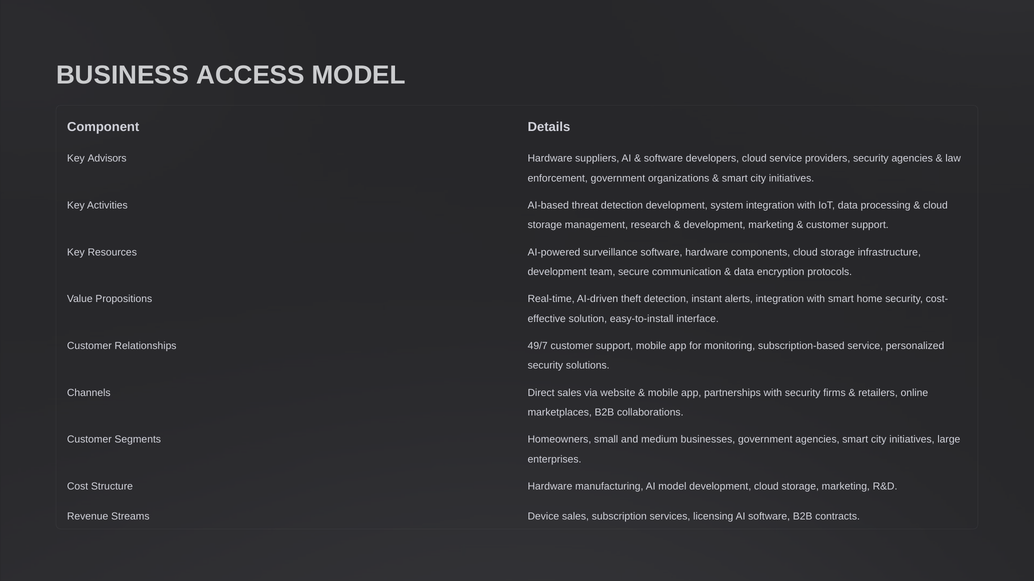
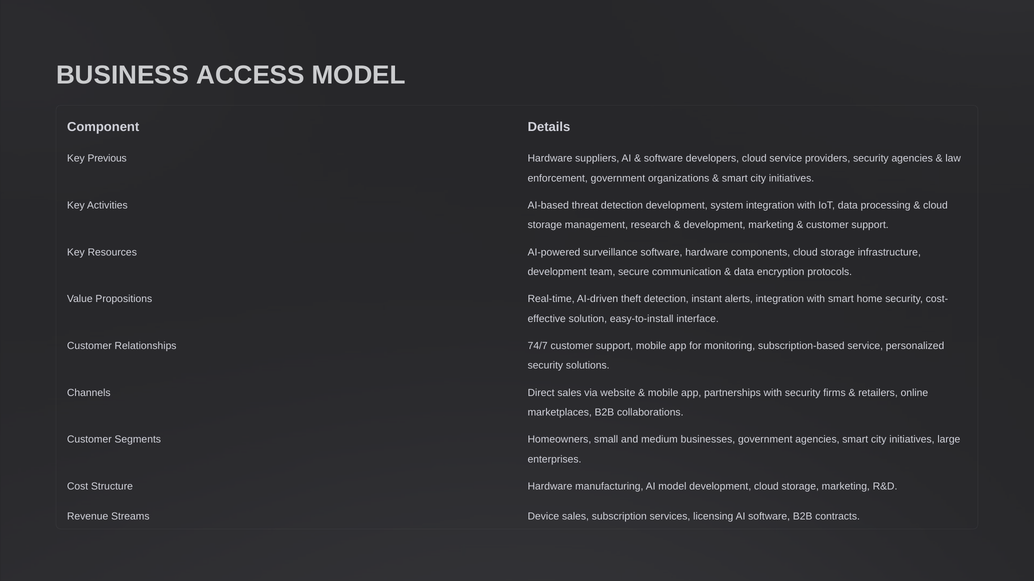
Advisors: Advisors -> Previous
49/7: 49/7 -> 74/7
